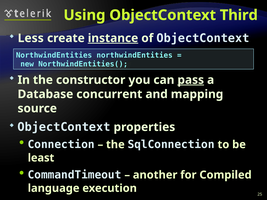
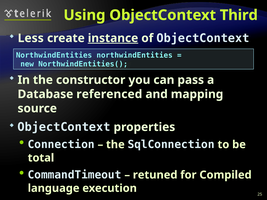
pass underline: present -> none
concurrent: concurrent -> referenced
least: least -> total
another: another -> retuned
